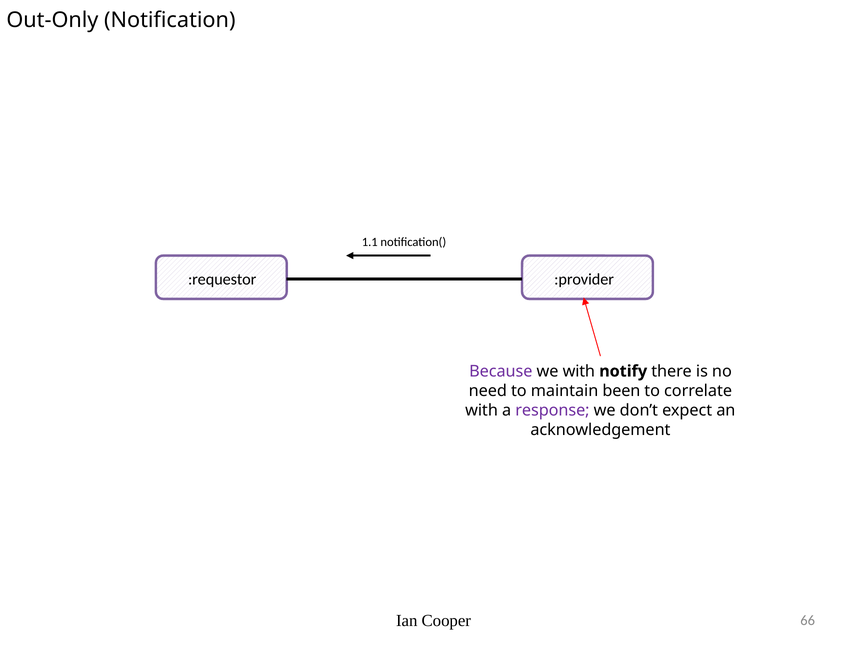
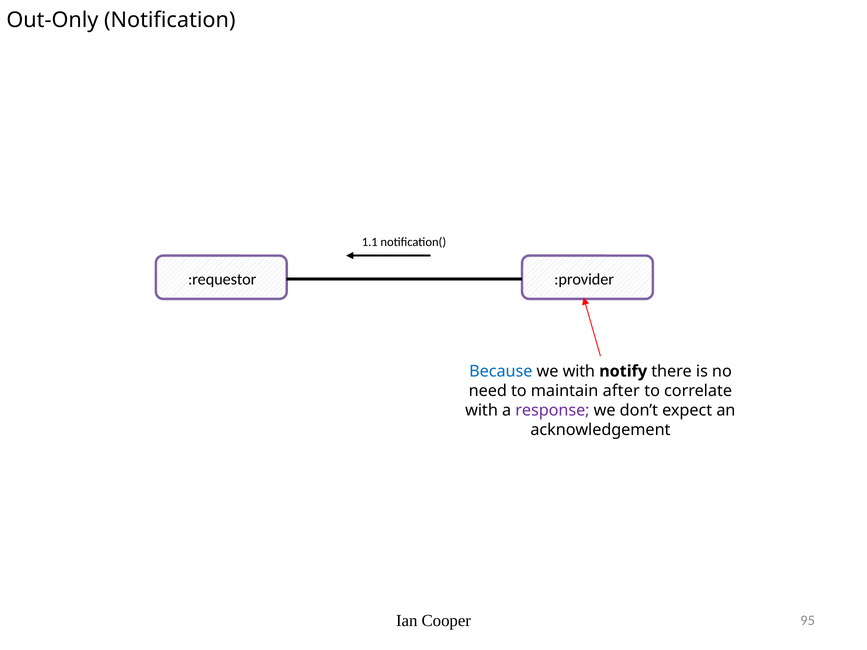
Because colour: purple -> blue
been: been -> after
66: 66 -> 95
